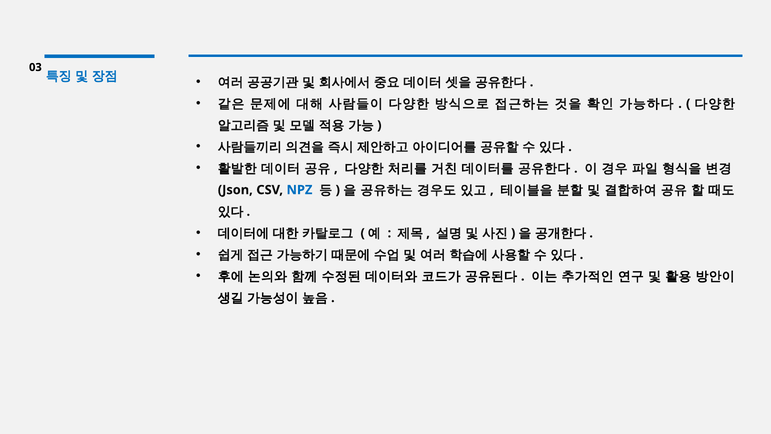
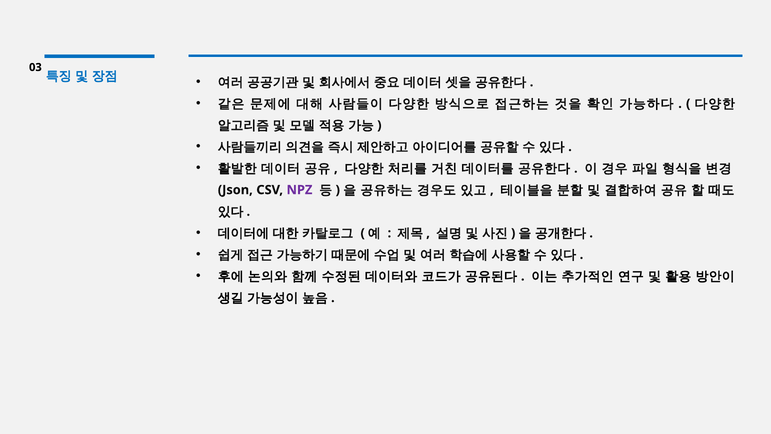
NPZ colour: blue -> purple
